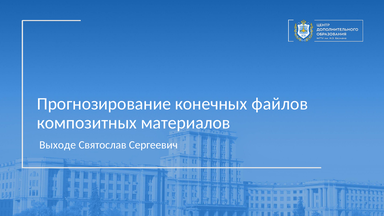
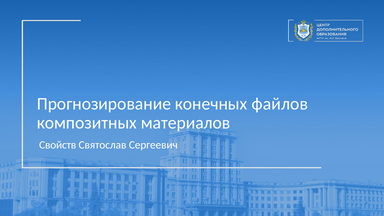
Выходе: Выходе -> Свойств
